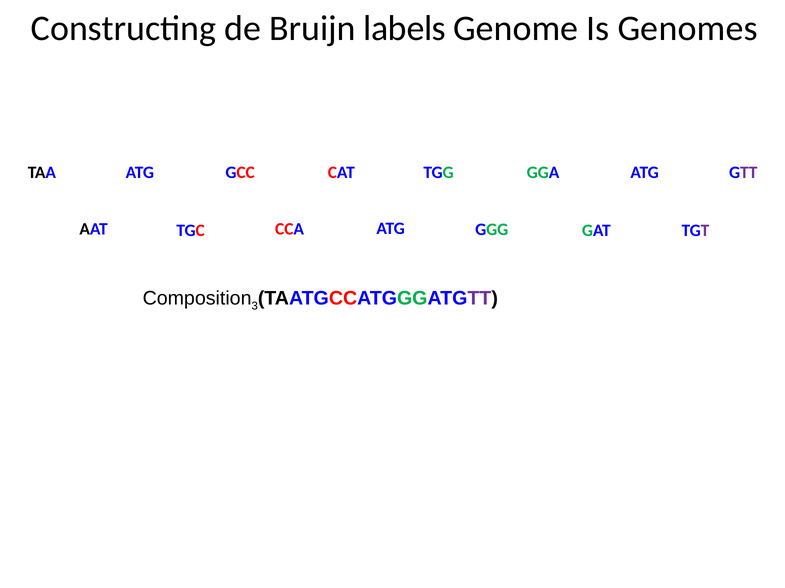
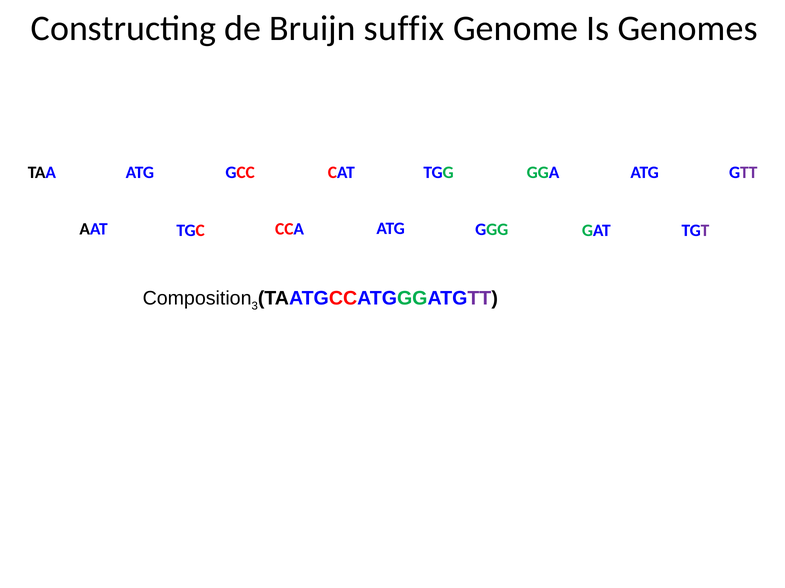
labels: labels -> suffix
